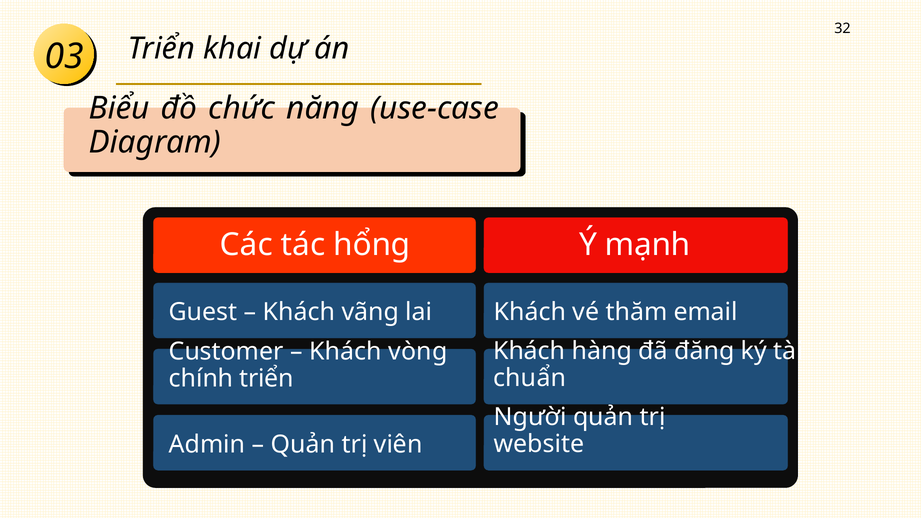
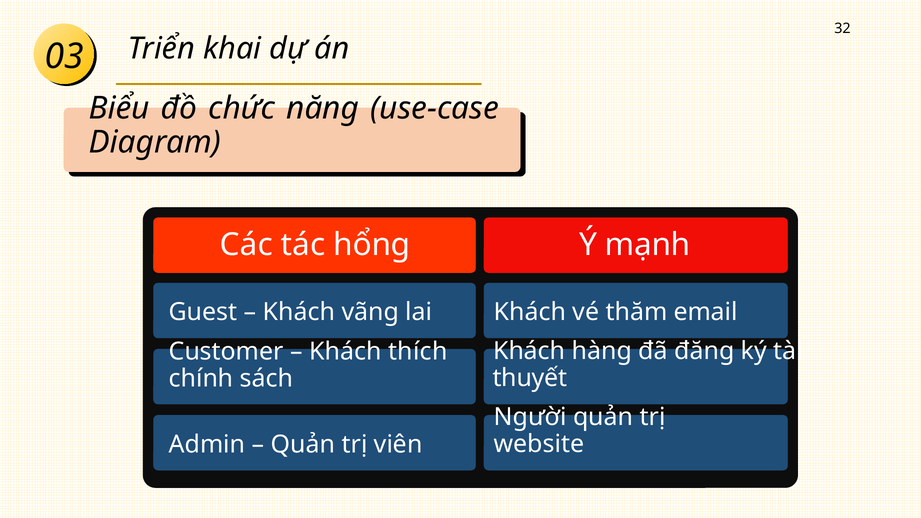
vòng: vòng -> thích
chuẩn: chuẩn -> thuyết
chính triển: triển -> sách
